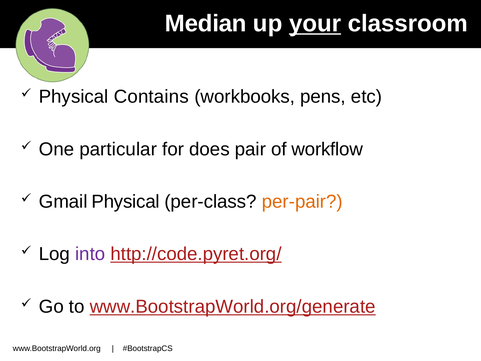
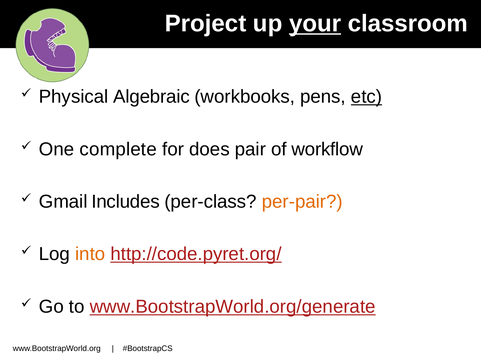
Median: Median -> Project
Contains: Contains -> Algebraic
etc underline: none -> present
particular: particular -> complete
Gmail Physical: Physical -> Includes
into colour: purple -> orange
